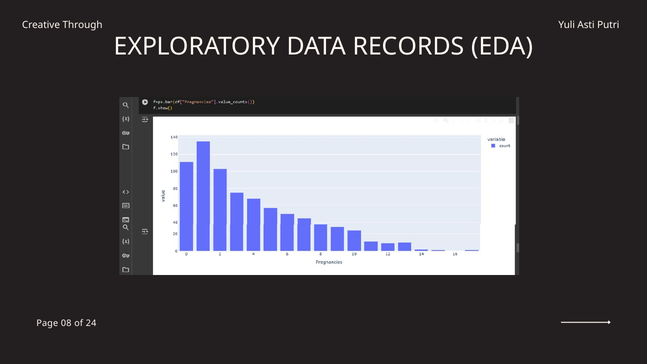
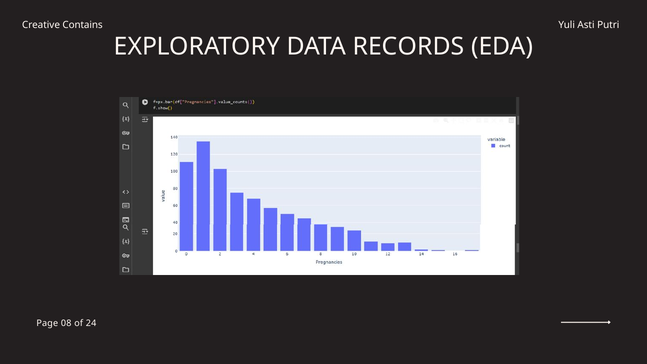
Through: Through -> Contains
